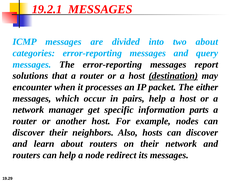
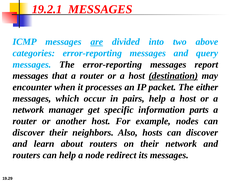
are underline: none -> present
two about: about -> above
solutions at (30, 76): solutions -> messages
